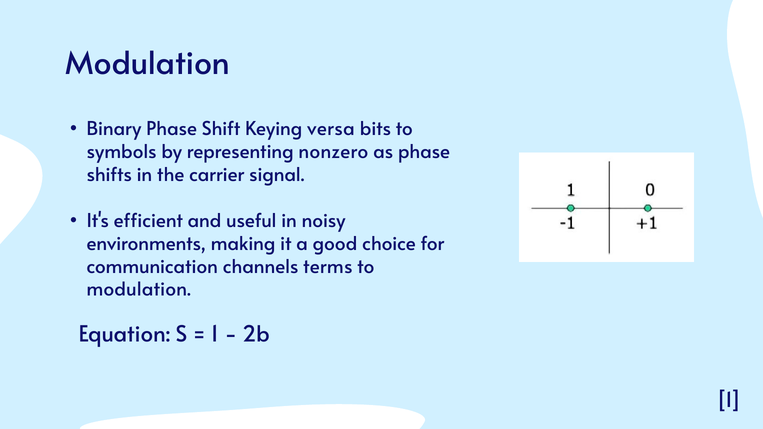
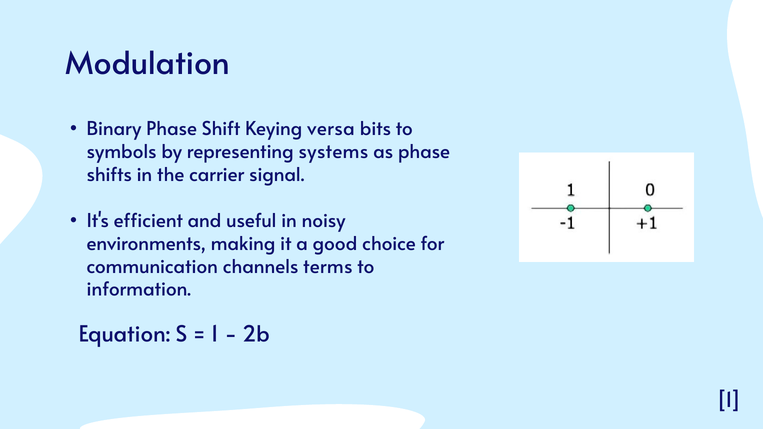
nonzero: nonzero -> systems
modulation at (139, 290): modulation -> information
